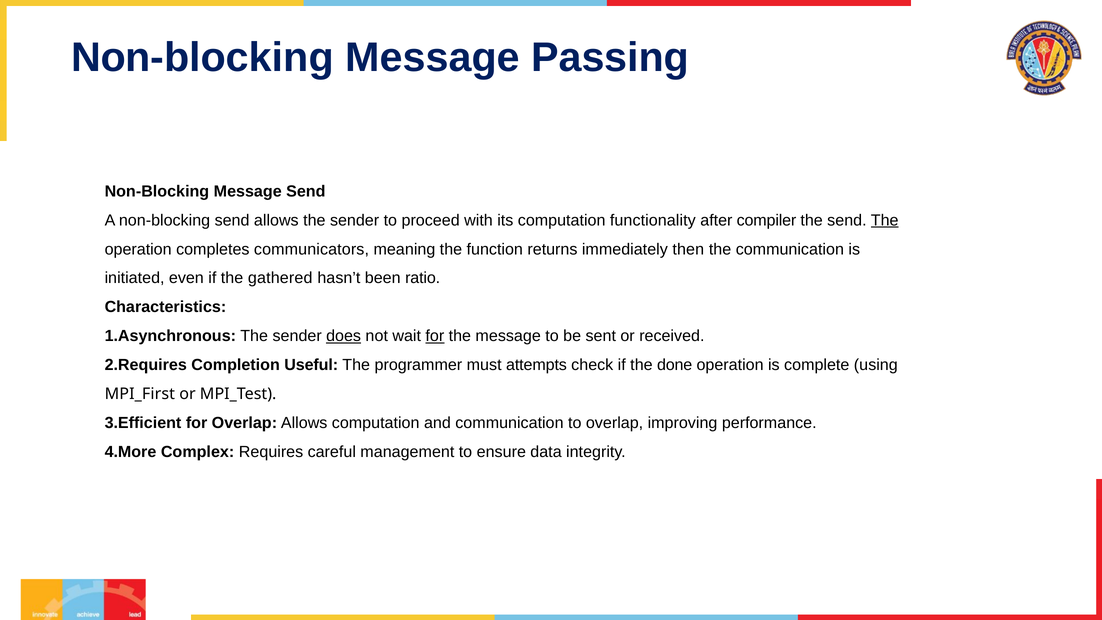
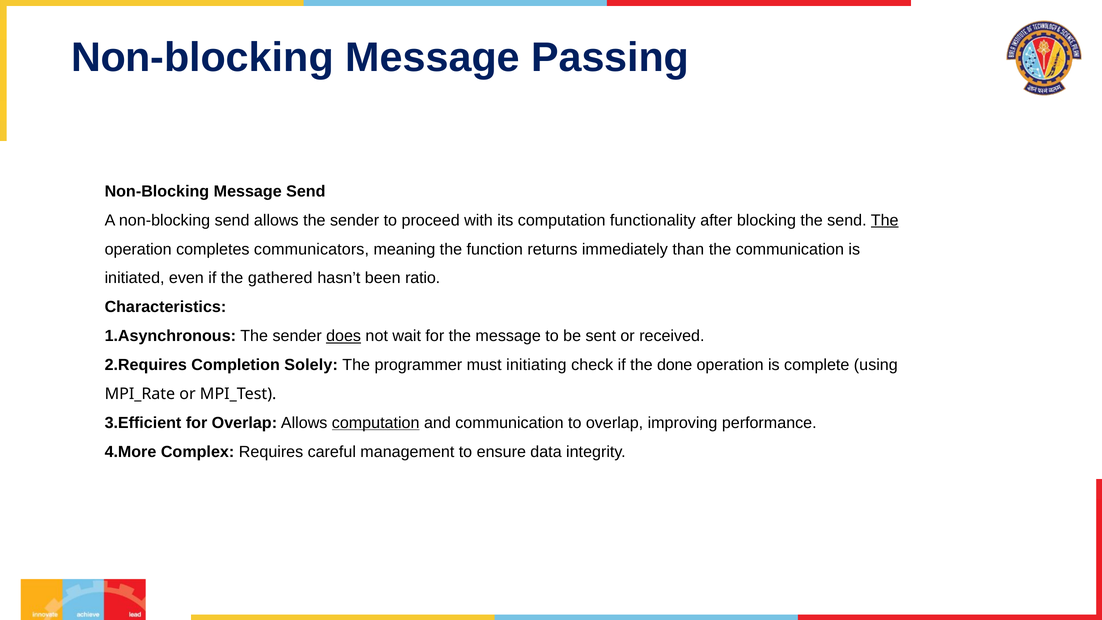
compiler: compiler -> blocking
then: then -> than
for at (435, 336) underline: present -> none
Useful: Useful -> Solely
attempts: attempts -> initiating
MPI_First: MPI_First -> MPI_Rate
computation at (376, 423) underline: none -> present
